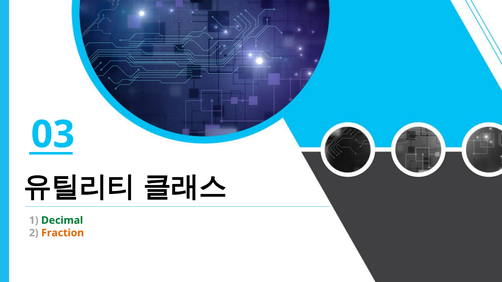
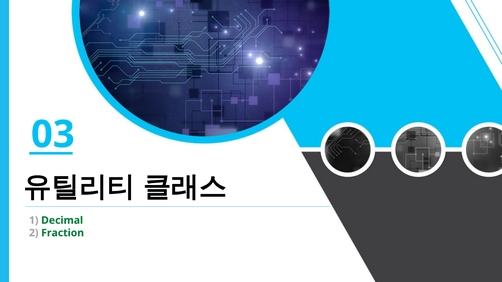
Fraction colour: orange -> green
